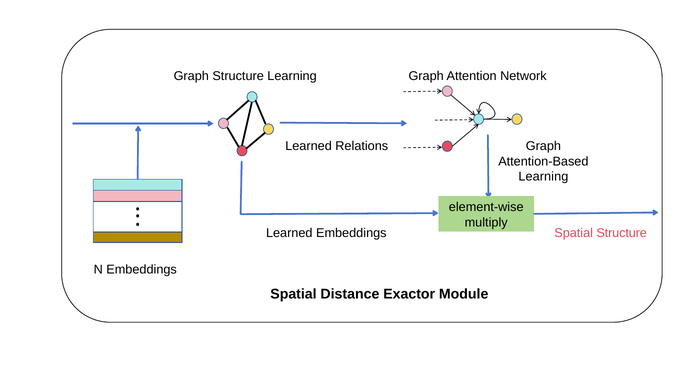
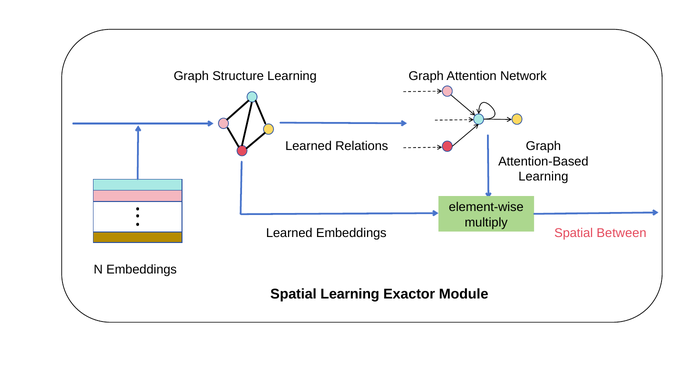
Structure at (622, 233): Structure -> Between
Spatial Distance: Distance -> Learning
